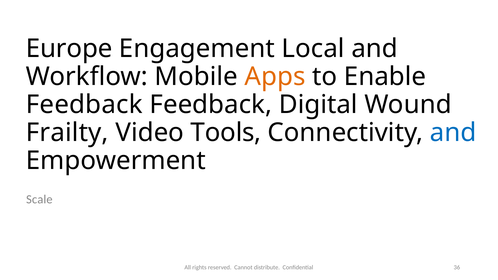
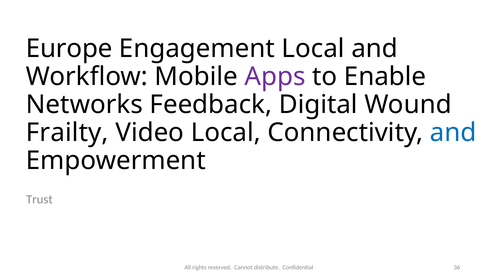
Apps colour: orange -> purple
Feedback at (84, 105): Feedback -> Networks
Video Tools: Tools -> Local
Scale: Scale -> Trust
